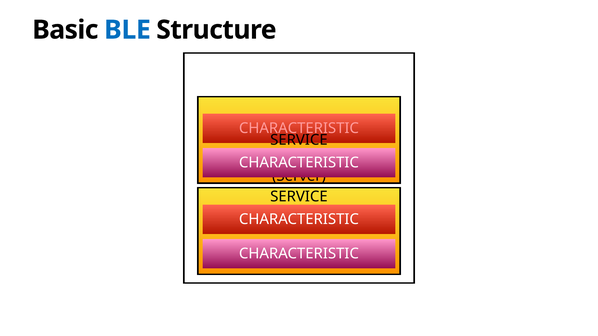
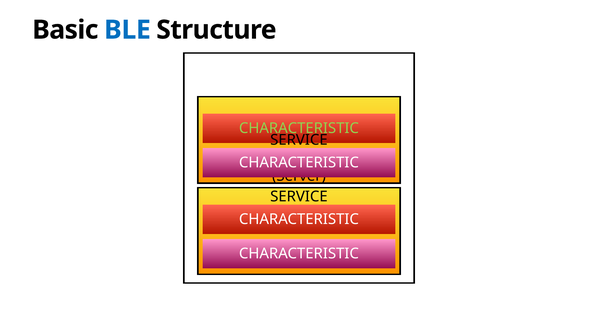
CHARACTERISTIC at (299, 128) colour: pink -> light green
